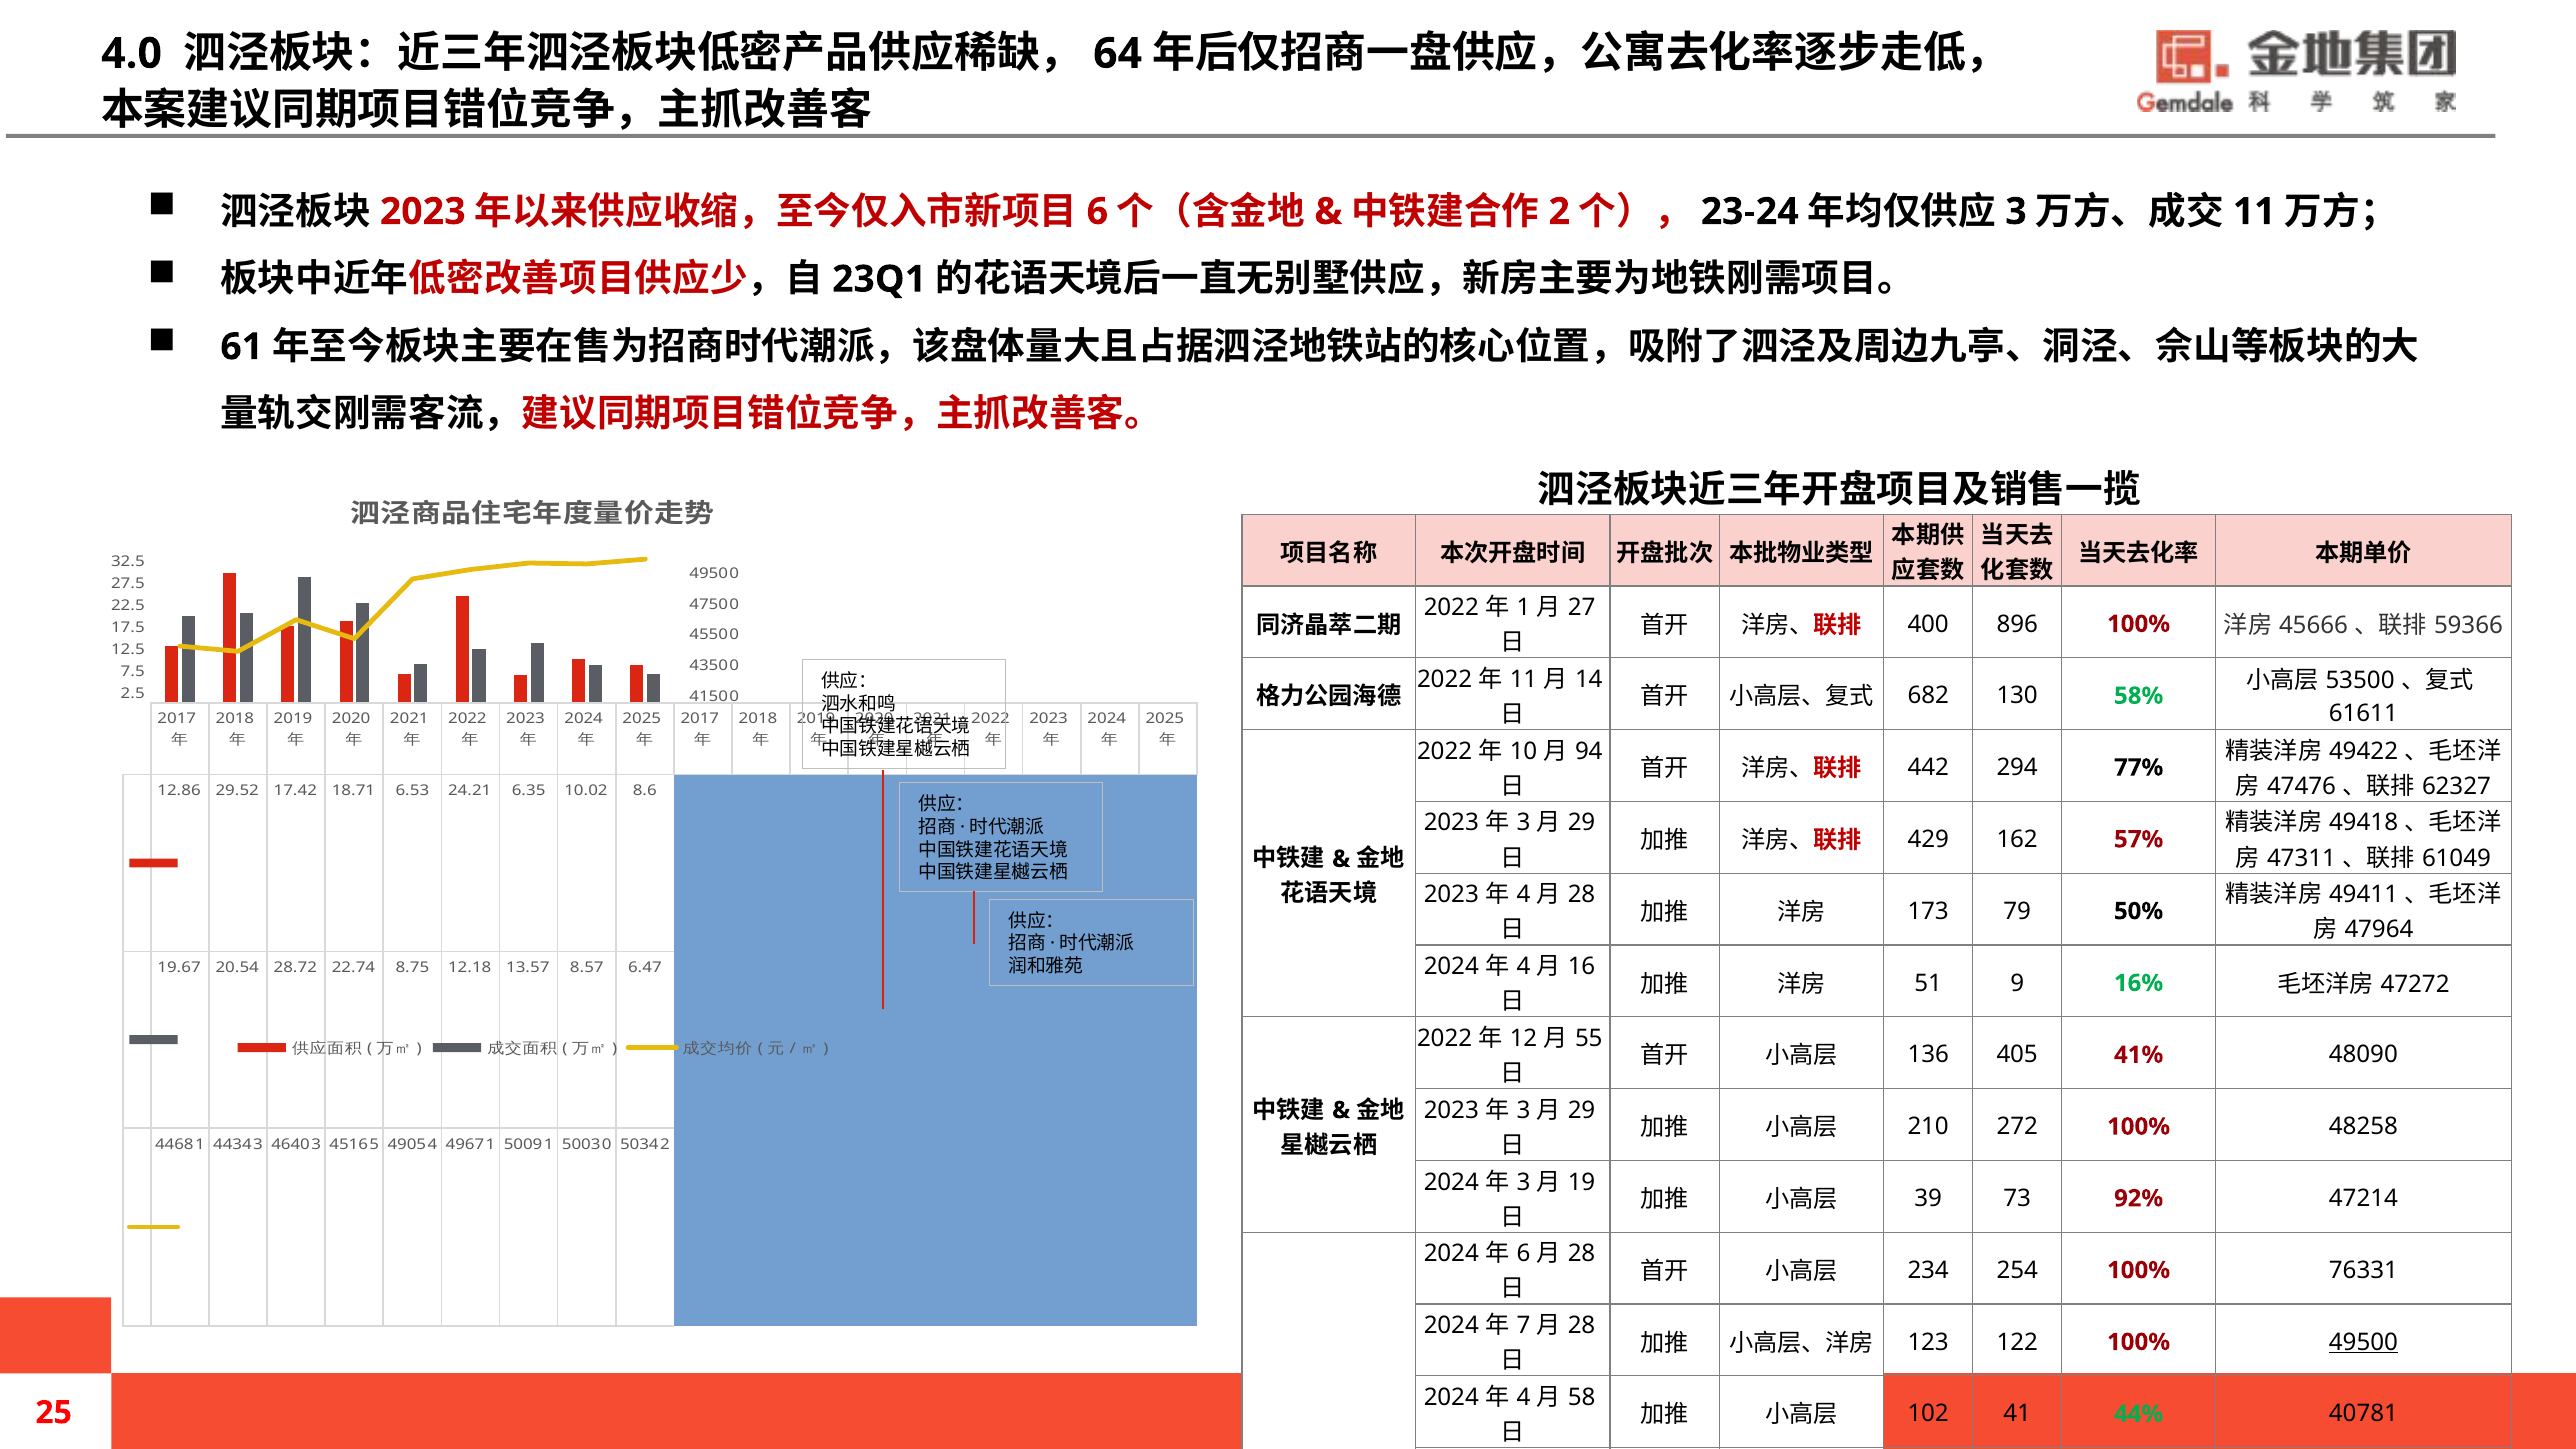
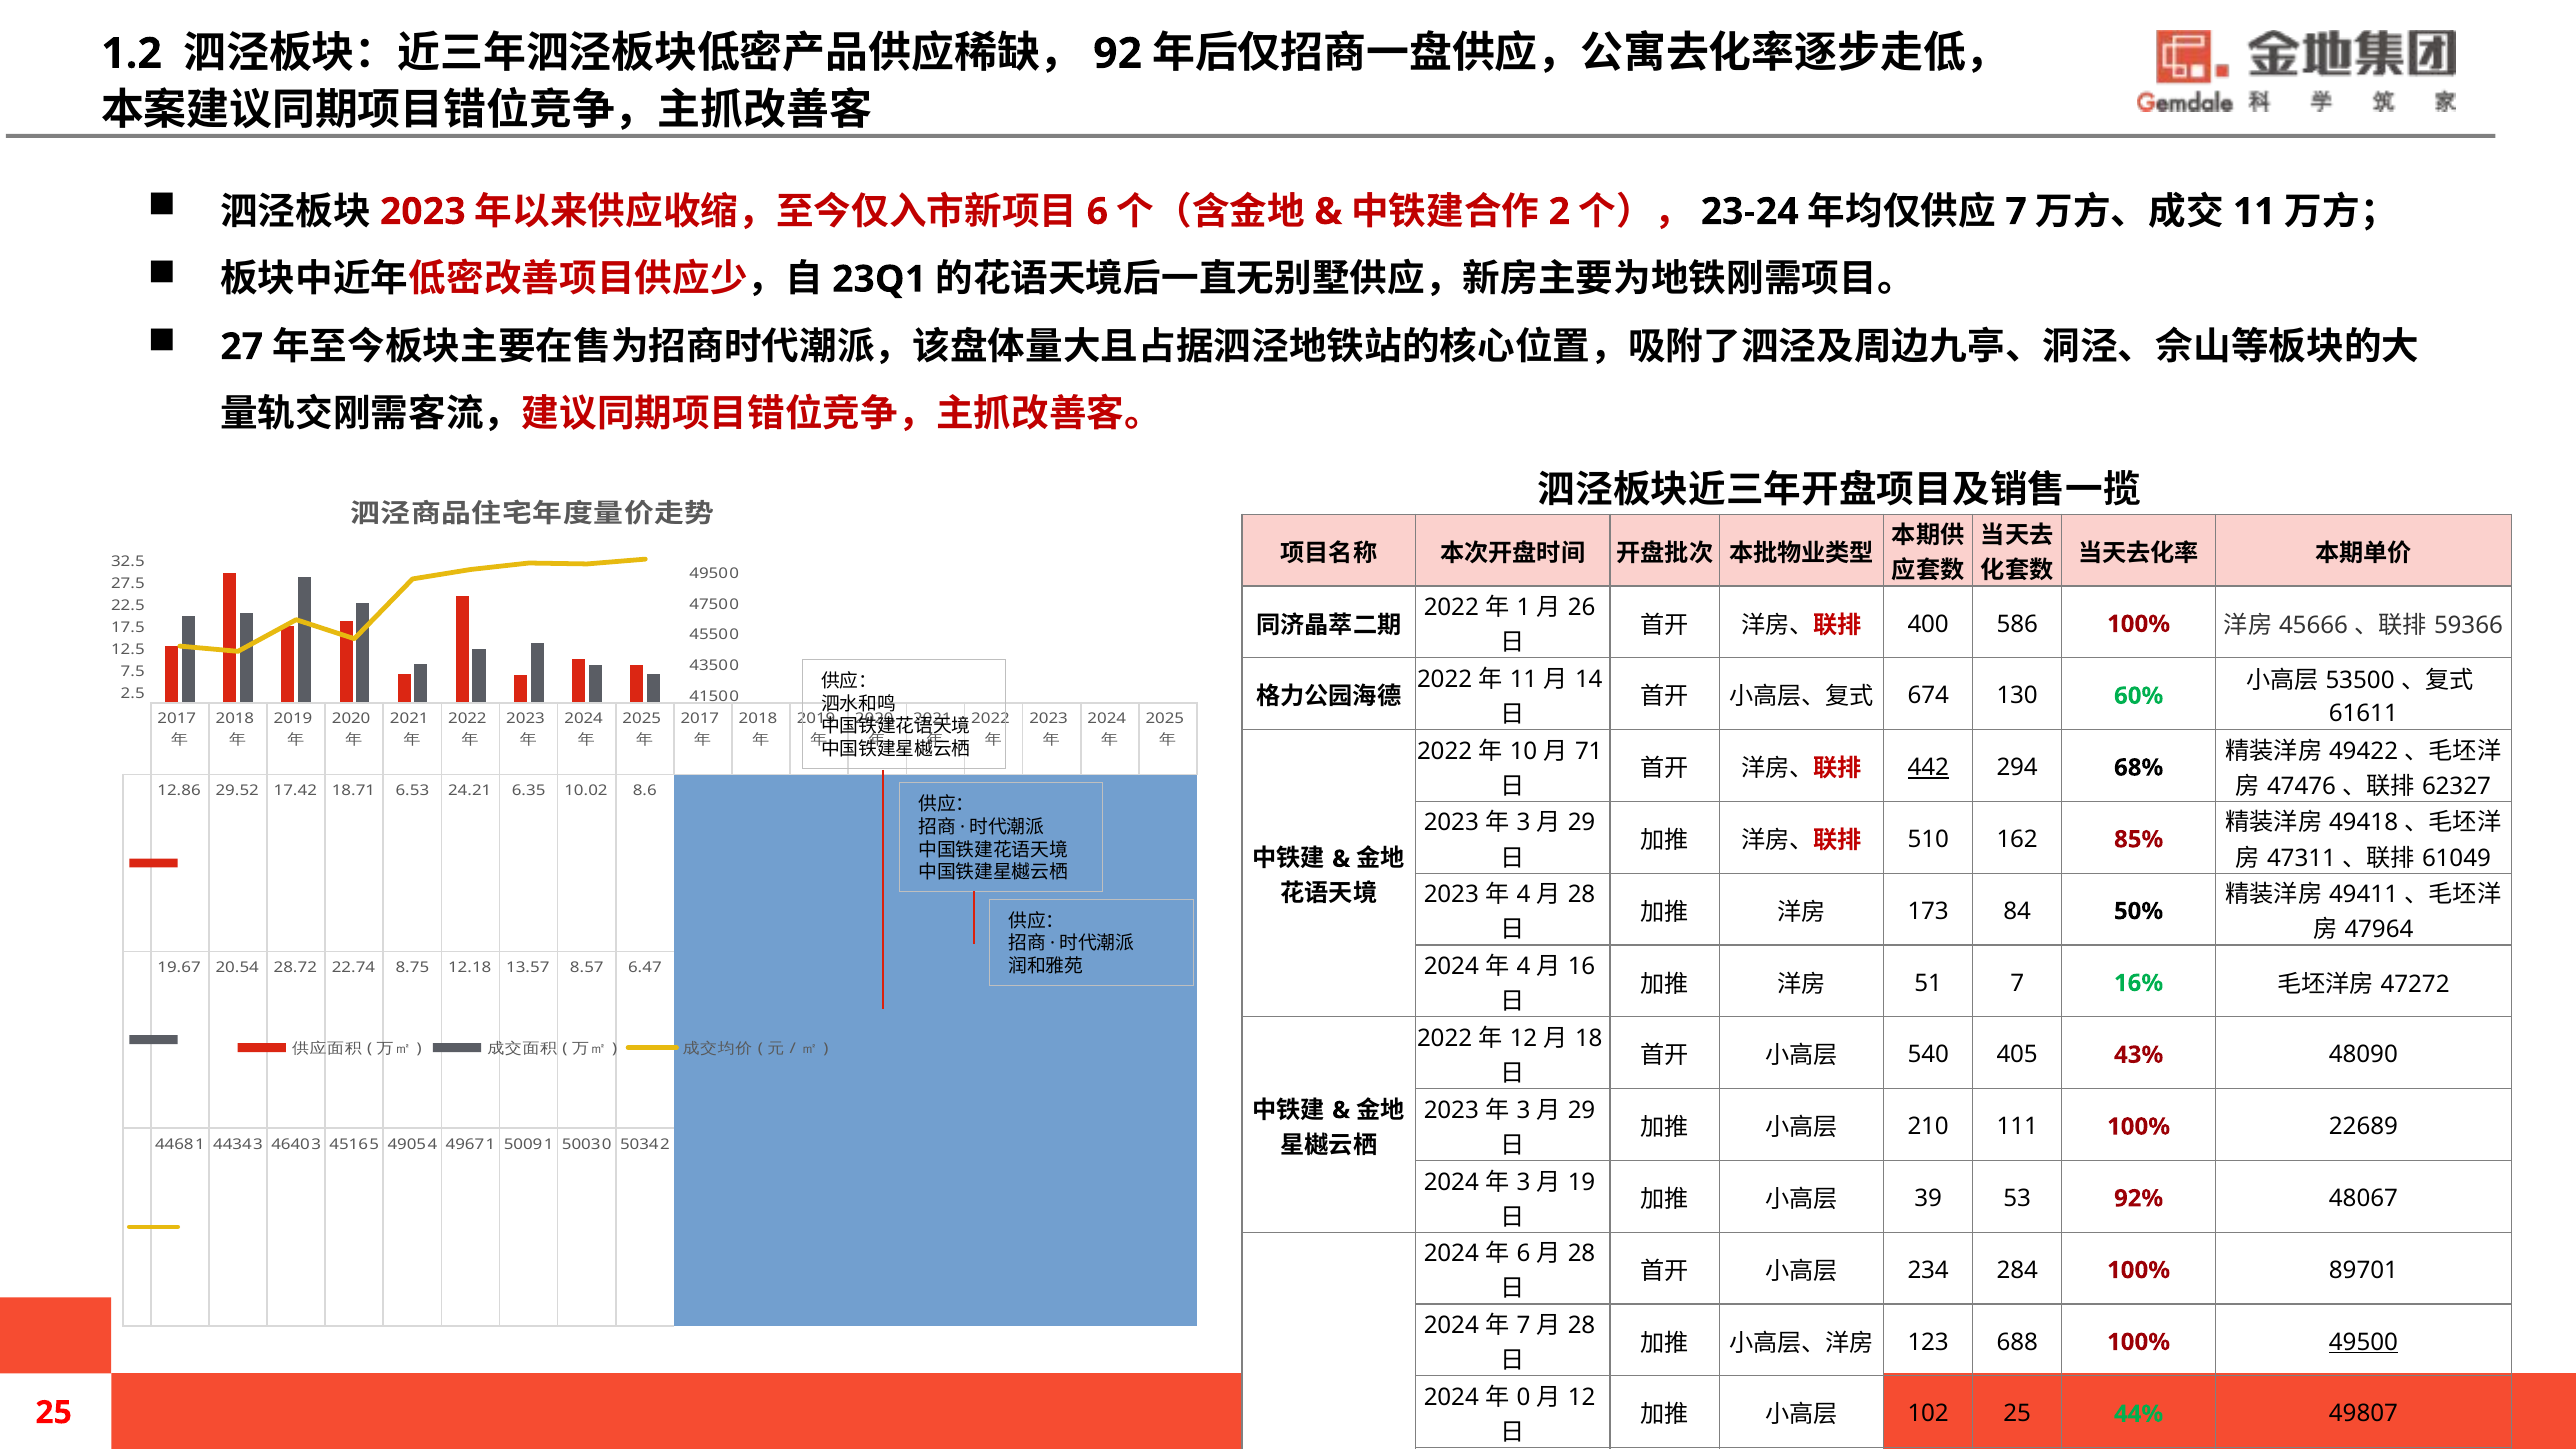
4.0: 4.0 -> 1.2
64: 64 -> 92
3 at (2016, 212): 3 -> 7
61: 61 -> 27
27: 27 -> 26
896: 896 -> 586
682: 682 -> 674
58%: 58% -> 60%
94: 94 -> 71
442 underline: none -> present
77%: 77% -> 68%
429: 429 -> 510
57%: 57% -> 85%
79: 79 -> 84
51 9: 9 -> 7
55: 55 -> 18
136 at (1928, 1055): 136 -> 540
41%: 41% -> 43%
272: 272 -> 111
48258: 48258 -> 22689
73: 73 -> 53
47214: 47214 -> 48067
254: 254 -> 284
76331: 76331 -> 89701
122: 122 -> 688
4 at (1524, 1397): 4 -> 0
58 at (1582, 1397): 58 -> 12
102 41: 41 -> 25
40781: 40781 -> 49807
